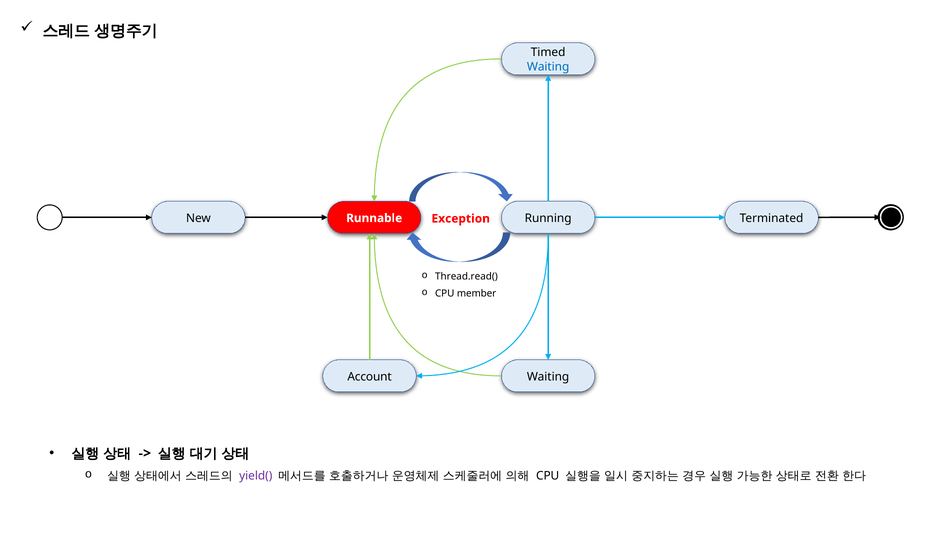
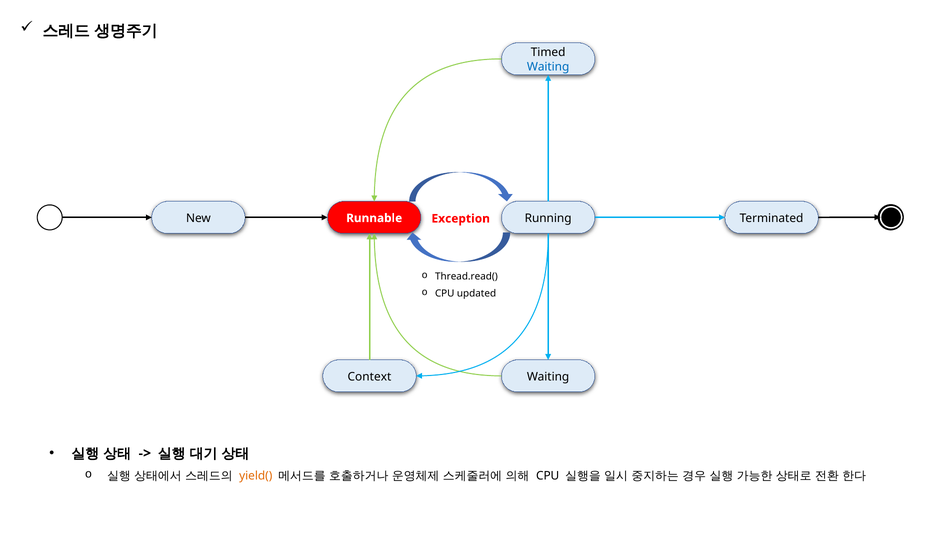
member: member -> updated
Account: Account -> Context
yield( colour: purple -> orange
